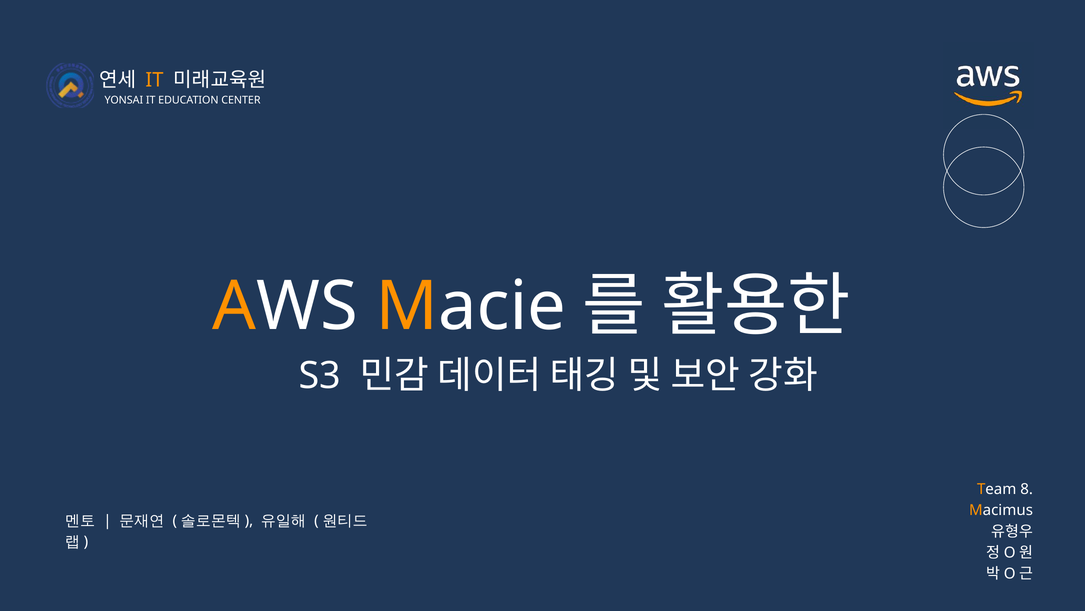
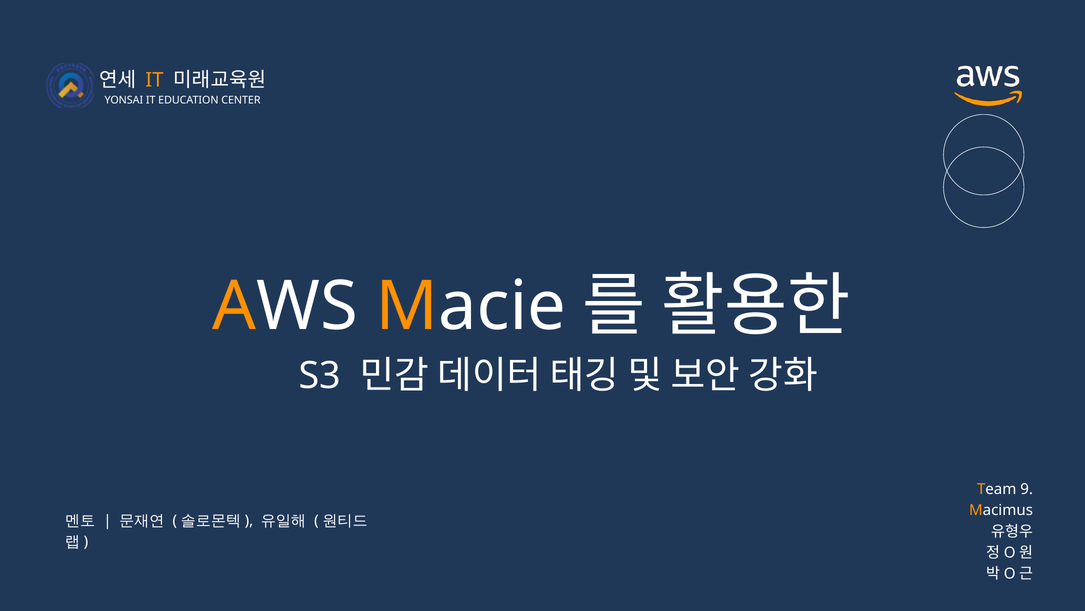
8: 8 -> 9
